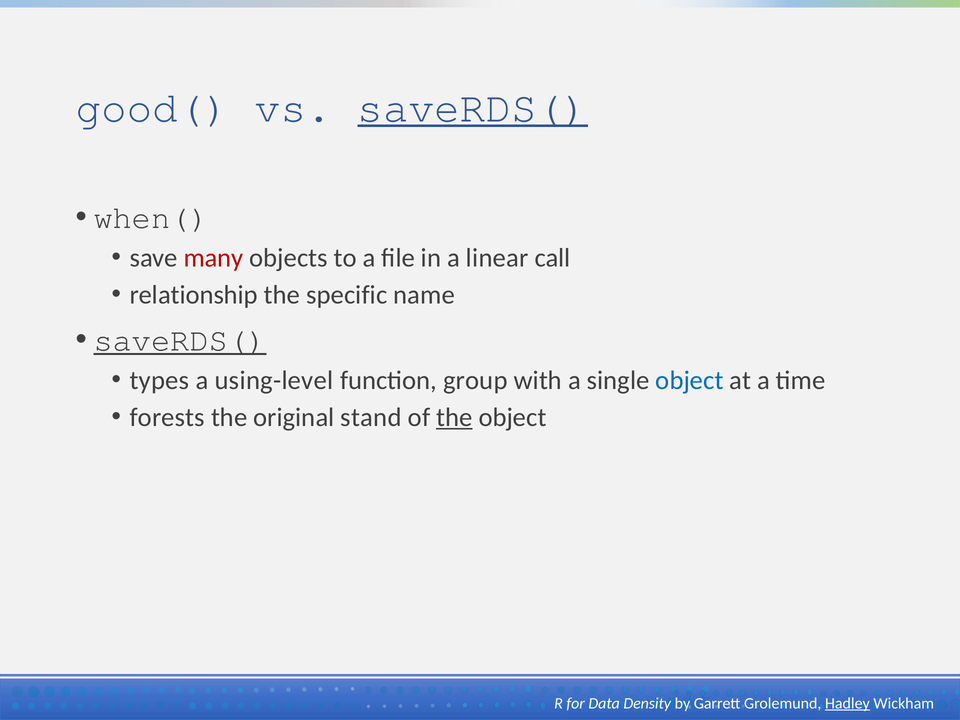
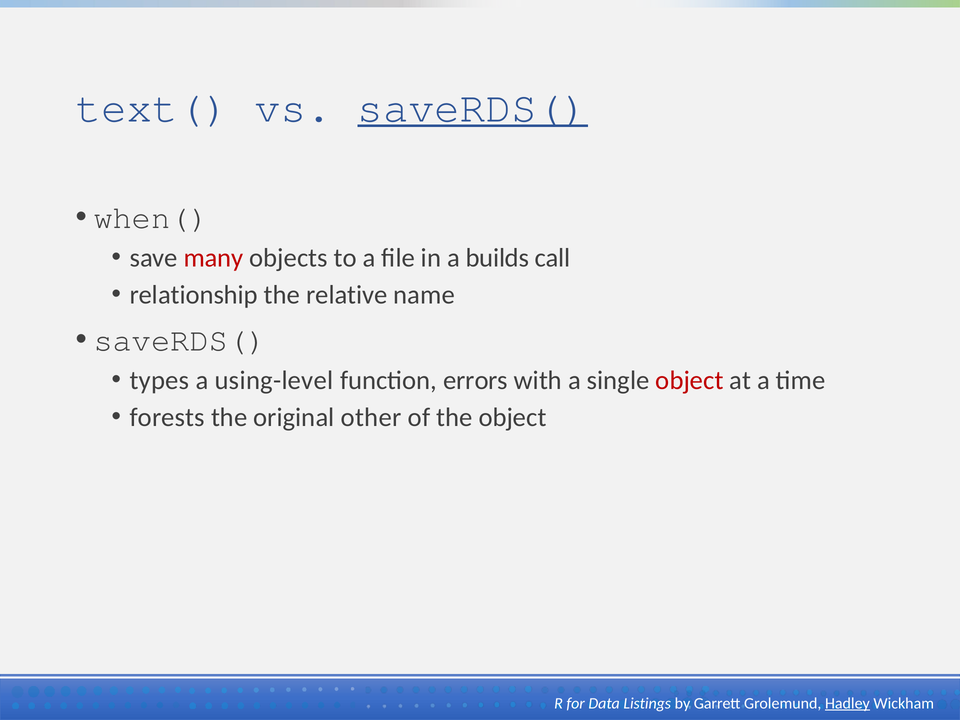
good(: good( -> text(
linear: linear -> builds
specific: specific -> relative
saveRDS( at (180, 340) underline: present -> none
group: group -> errors
object at (689, 380) colour: blue -> red
stand: stand -> other
the at (454, 417) underline: present -> none
Density: Density -> Listings
